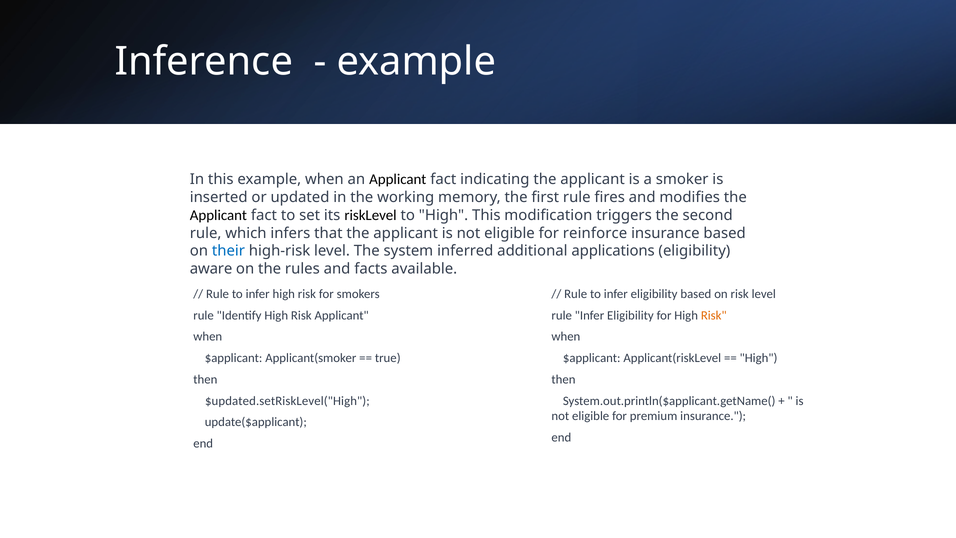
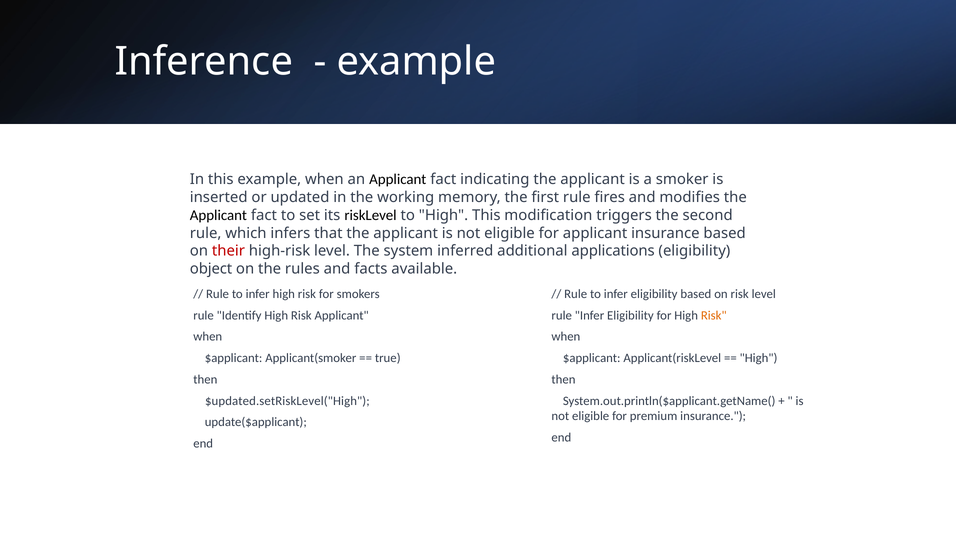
for reinforce: reinforce -> applicant
their colour: blue -> red
aware: aware -> object
